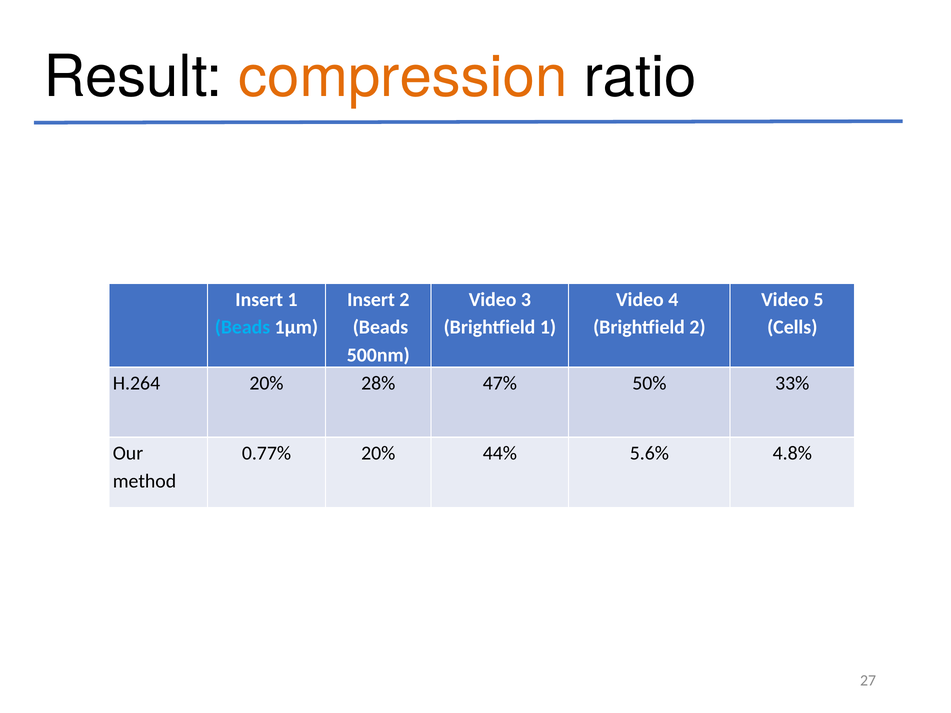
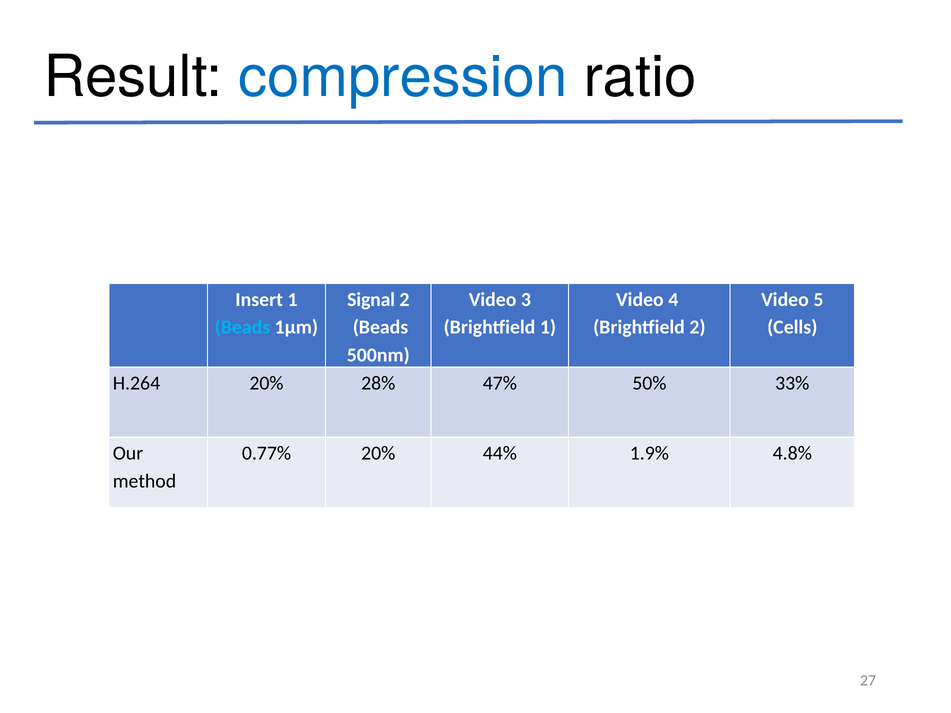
compression colour: orange -> blue
Insert at (371, 300): Insert -> Signal
5.6%: 5.6% -> 1.9%
